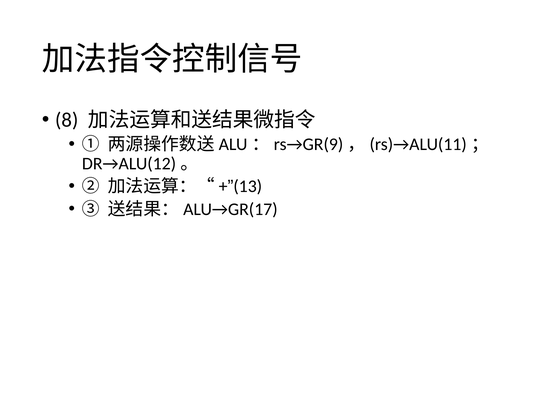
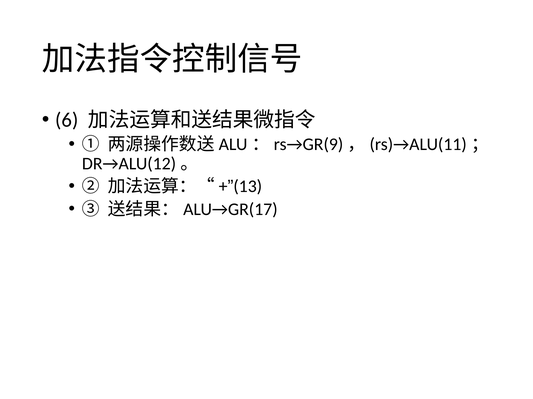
8: 8 -> 6
